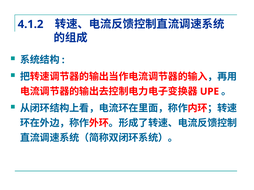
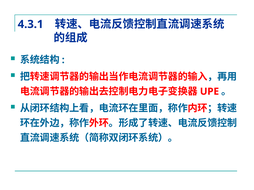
4.1.2: 4.1.2 -> 4.3.1
